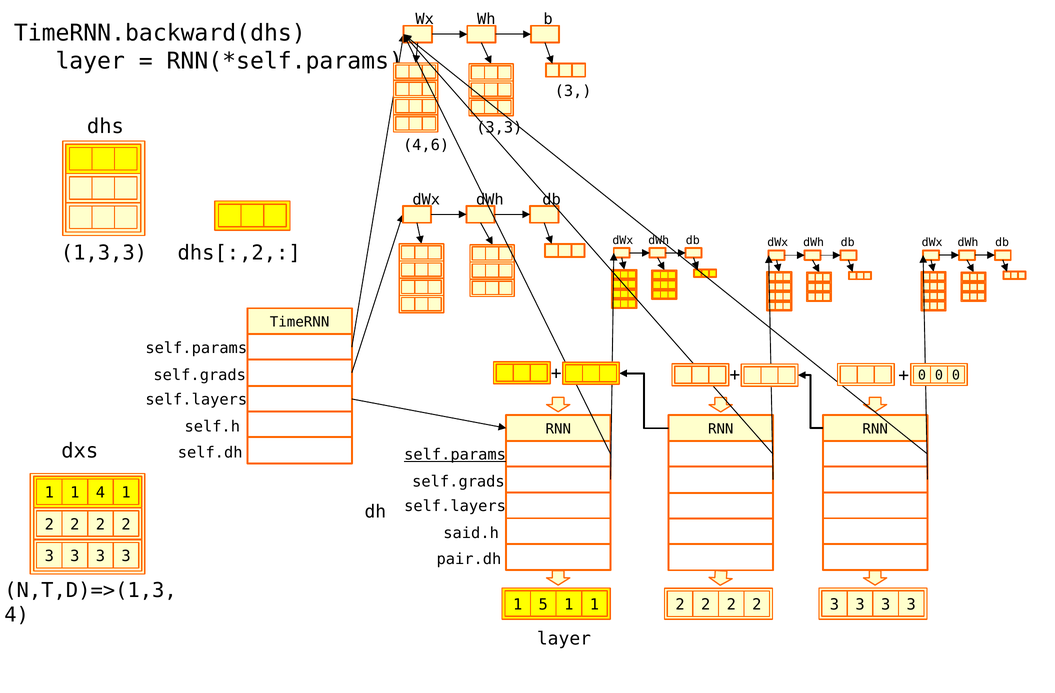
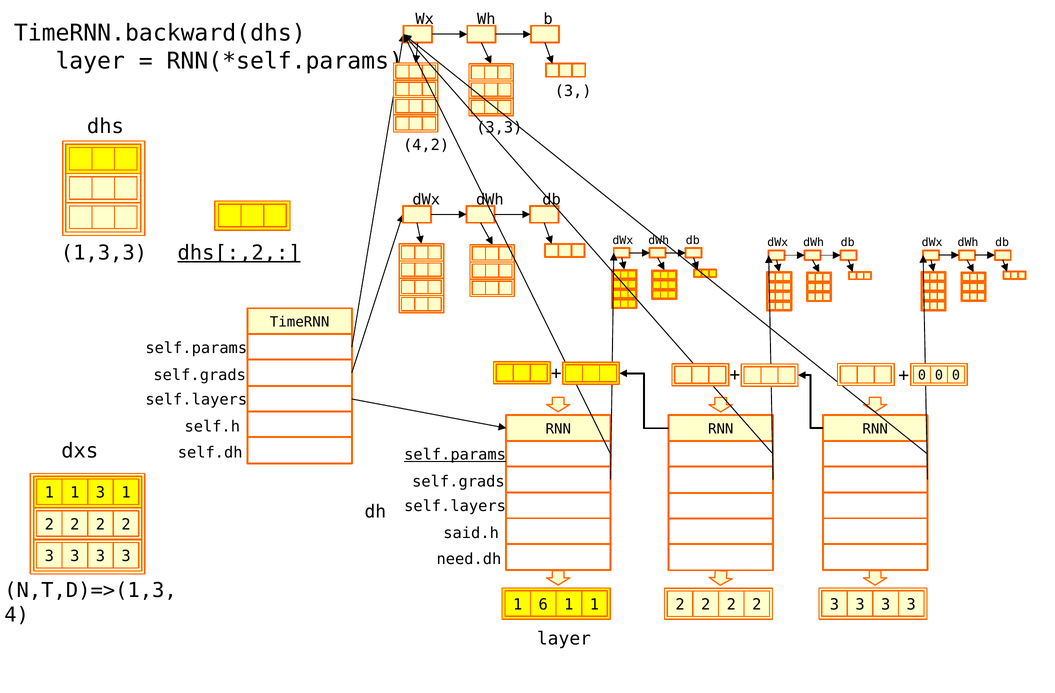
4,6: 4,6 -> 4,2
dhs[:,2 underline: none -> present
1 4: 4 -> 3
pair.dh: pair.dh -> need.dh
5: 5 -> 6
